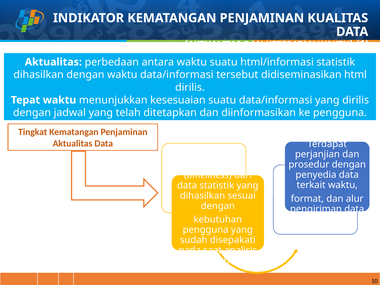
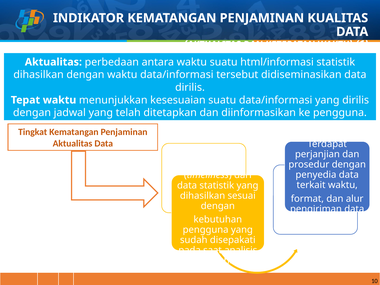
didiseminasikan html: html -> data
